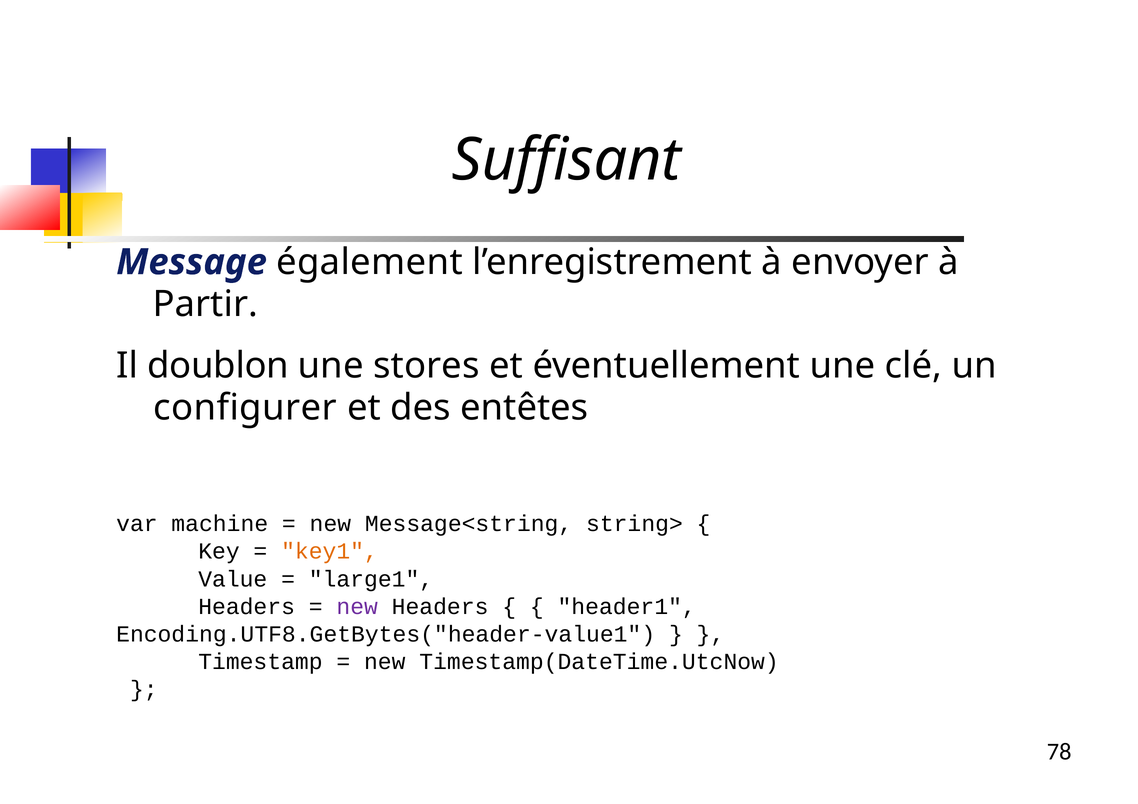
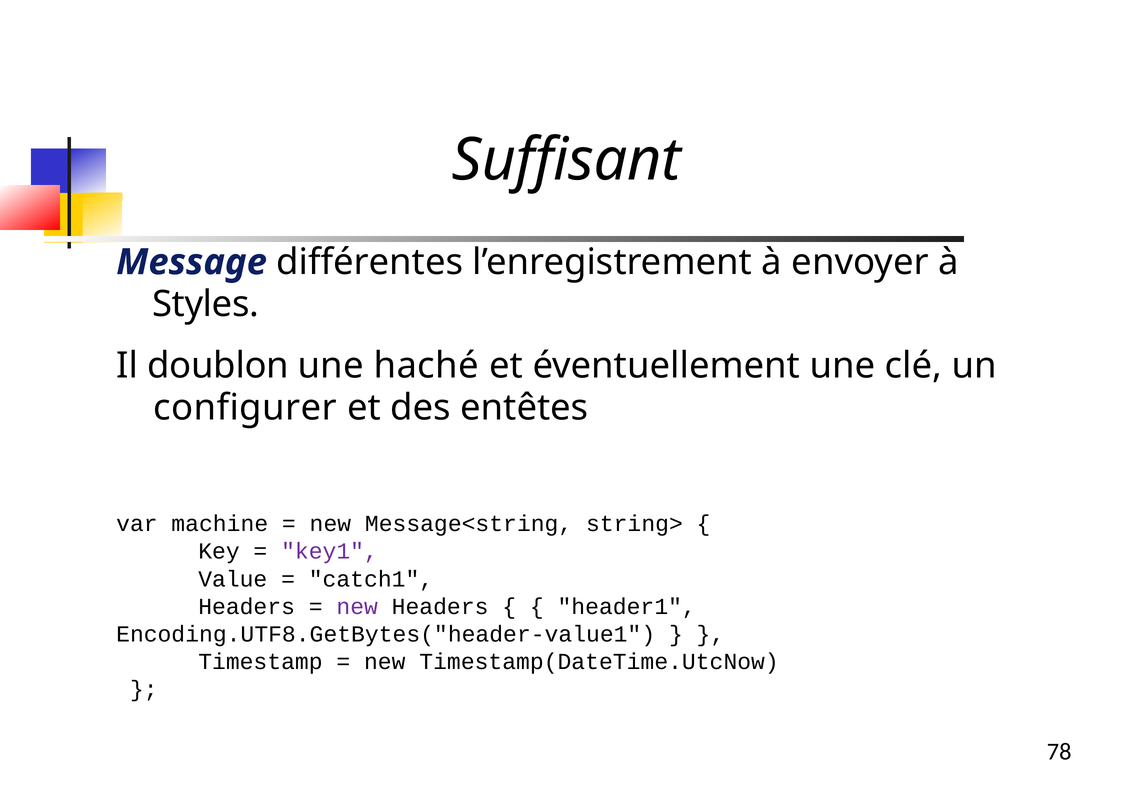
également: également -> différentes
Partir: Partir -> Styles
stores: stores -> haché
key1 colour: orange -> purple
large1: large1 -> catch1
